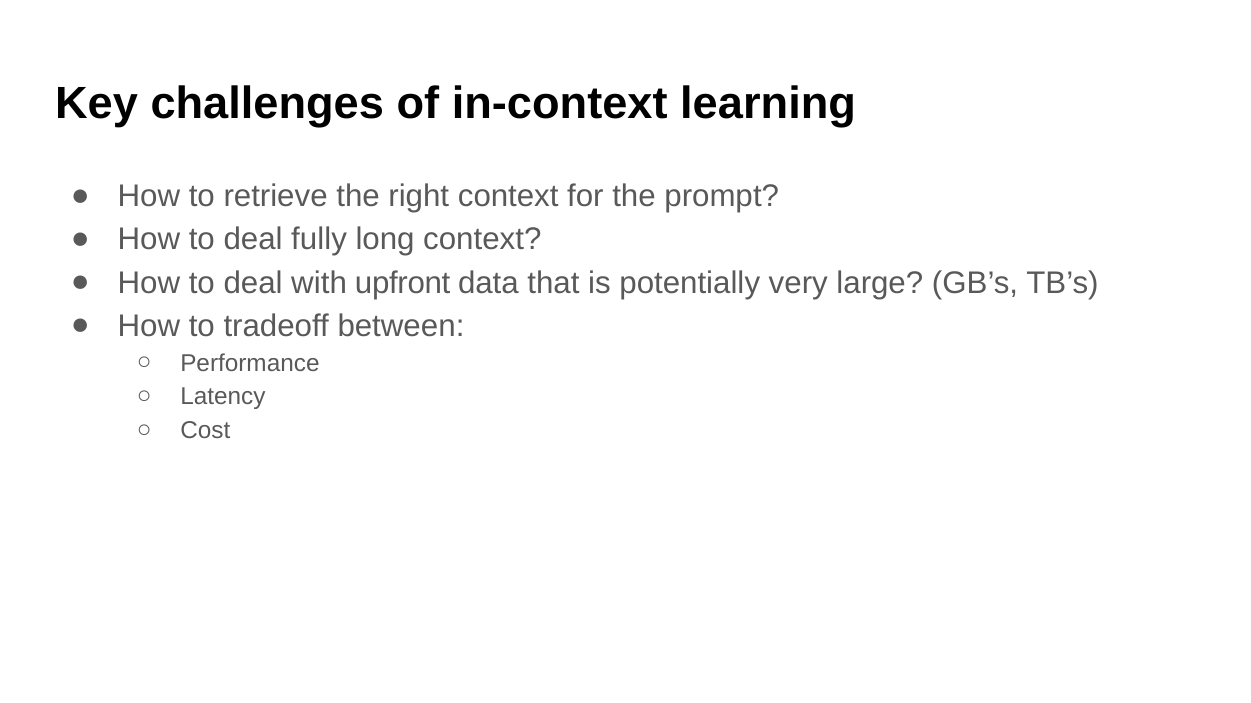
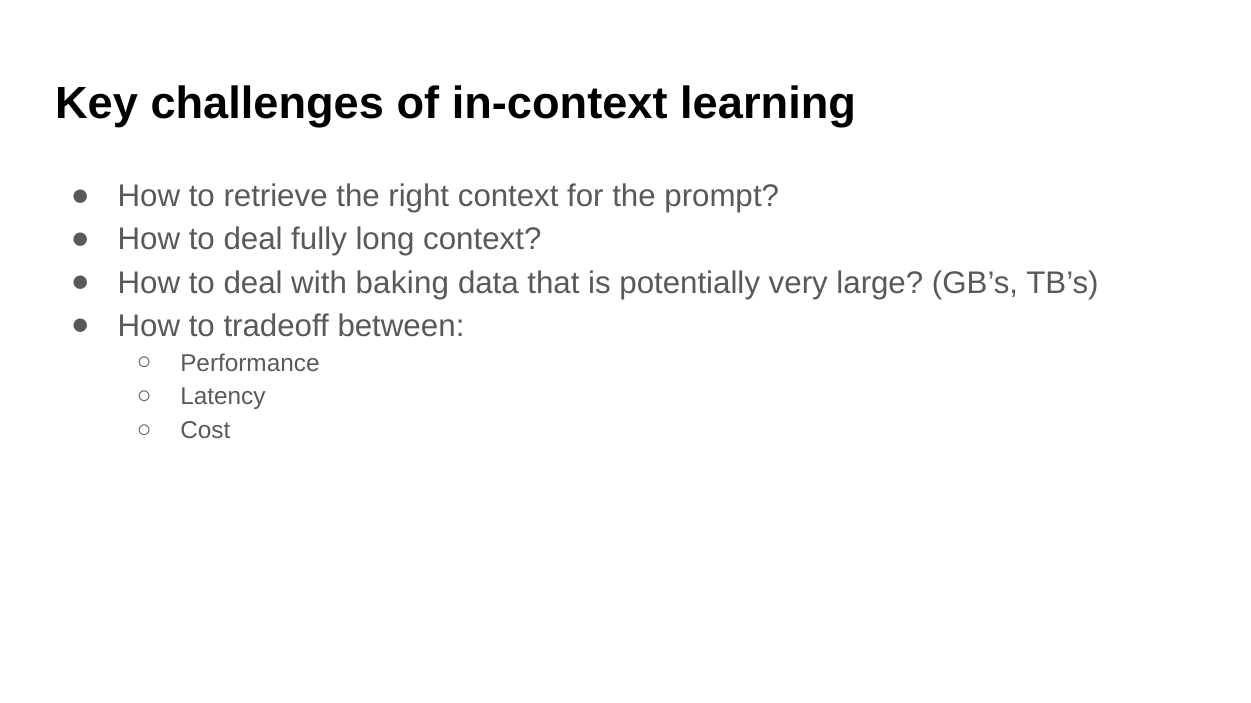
upfront: upfront -> baking
